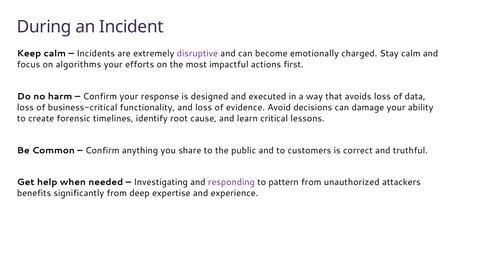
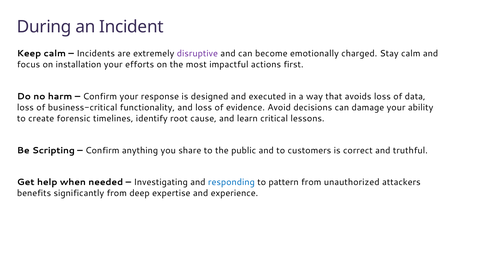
algorithms: algorithms -> installation
Common: Common -> Scripting
responding colour: purple -> blue
